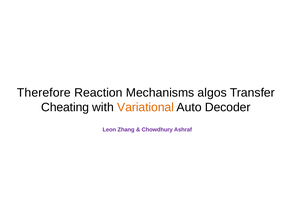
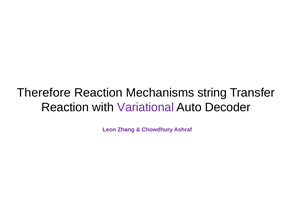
algos: algos -> string
Cheating at (65, 107): Cheating -> Reaction
Variational colour: orange -> purple
